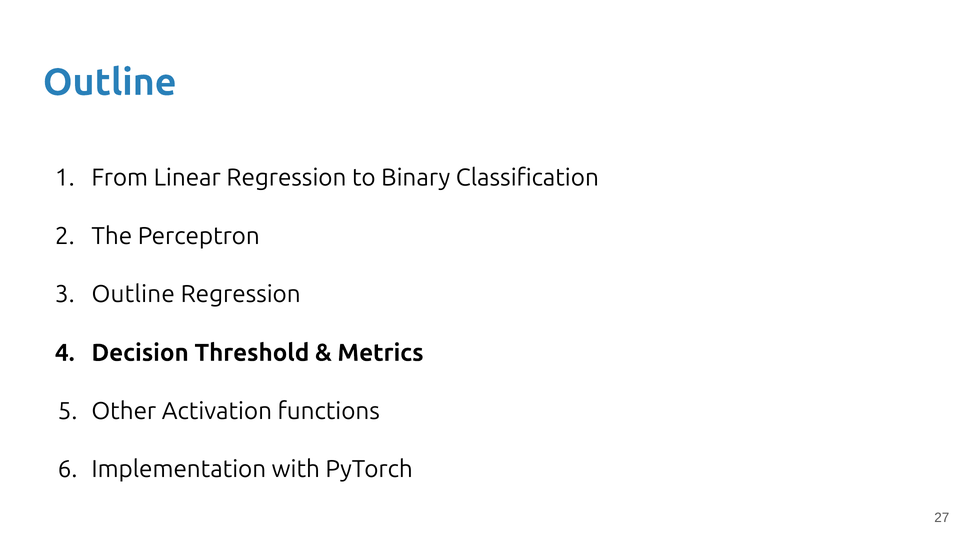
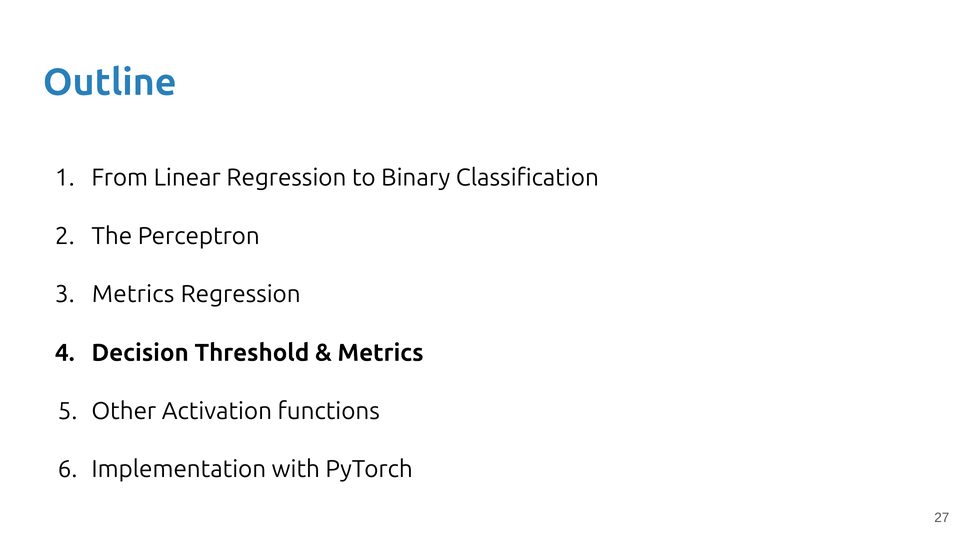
Outline at (133, 294): Outline -> Metrics
